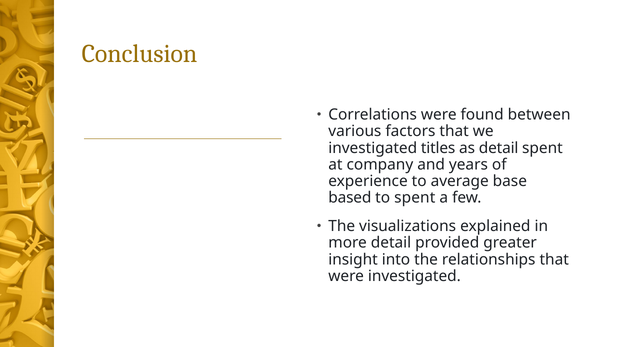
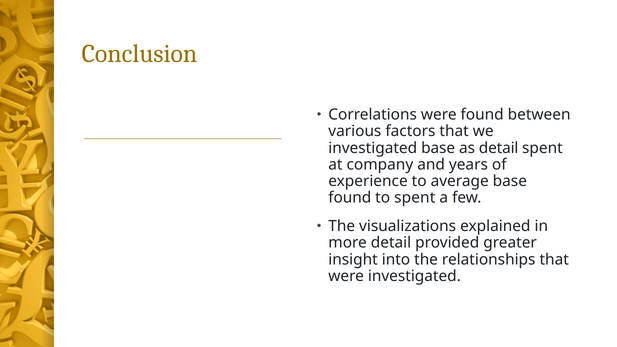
investigated titles: titles -> base
based at (350, 198): based -> found
